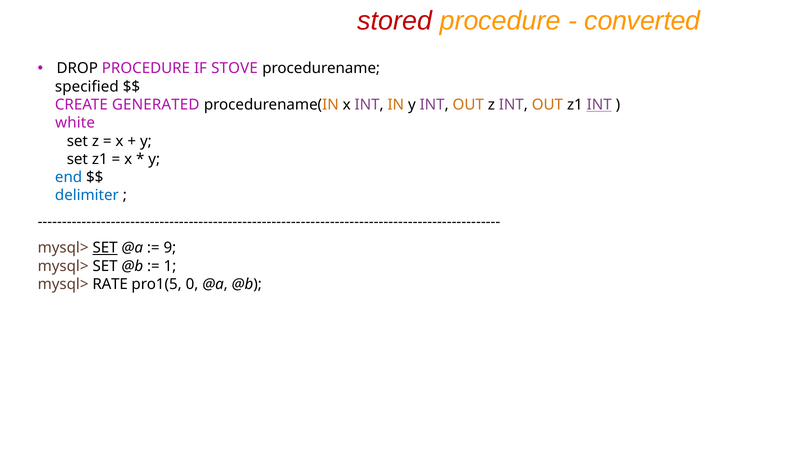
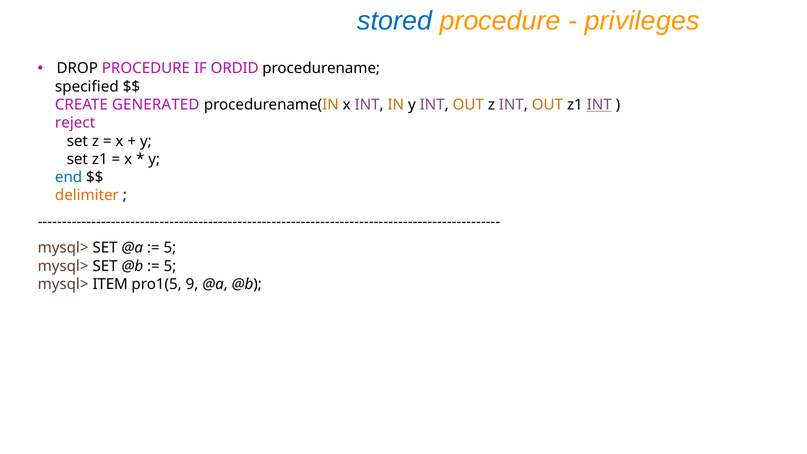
stored colour: red -> blue
converted: converted -> privileges
STOVE: STOVE -> ORDID
white: white -> reject
delimiter colour: blue -> orange
SET at (105, 248) underline: present -> none
9 at (170, 248): 9 -> 5
1 at (170, 266): 1 -> 5
RATE: RATE -> ITEM
0: 0 -> 9
